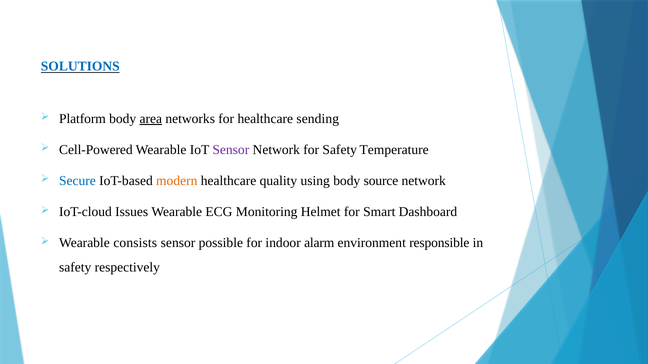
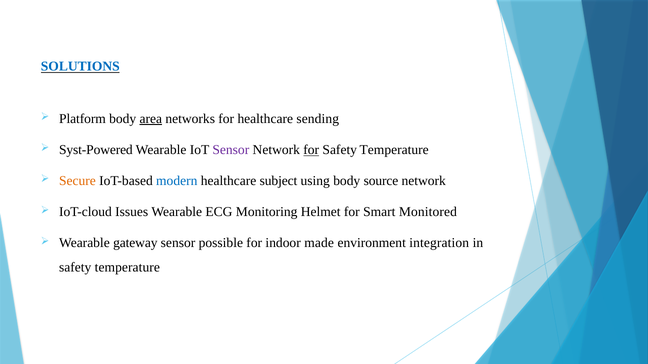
Cell-Powered: Cell-Powered -> Syst-Powered
for at (311, 150) underline: none -> present
Secure colour: blue -> orange
modern colour: orange -> blue
quality: quality -> subject
Dashboard: Dashboard -> Monitored
consists: consists -> gateway
alarm: alarm -> made
responsible: responsible -> integration
respectively at (127, 268): respectively -> temperature
